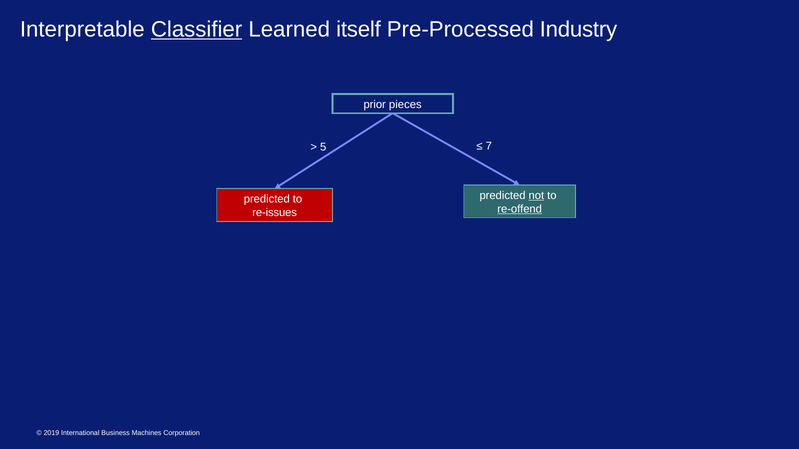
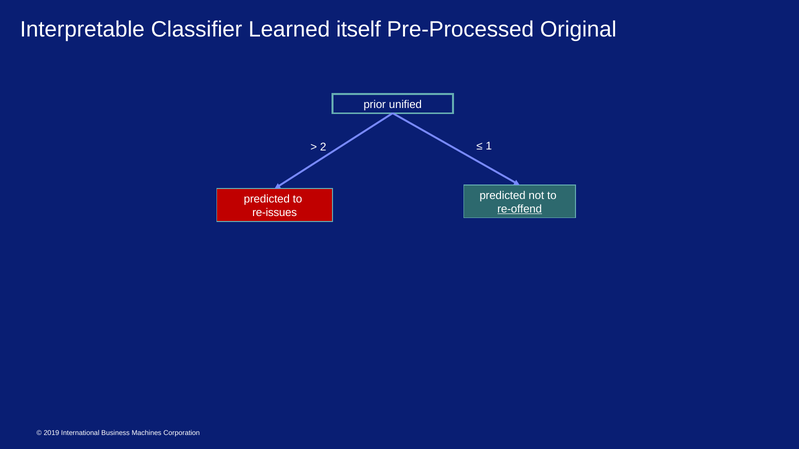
Classifier underline: present -> none
Industry: Industry -> Original
pieces: pieces -> unified
7: 7 -> 1
5: 5 -> 2
not underline: present -> none
